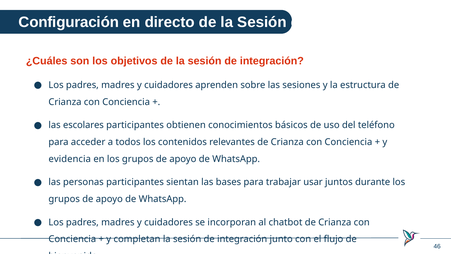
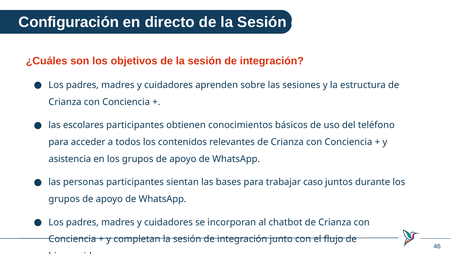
evidencia: evidencia -> asistencia
usar: usar -> caso
